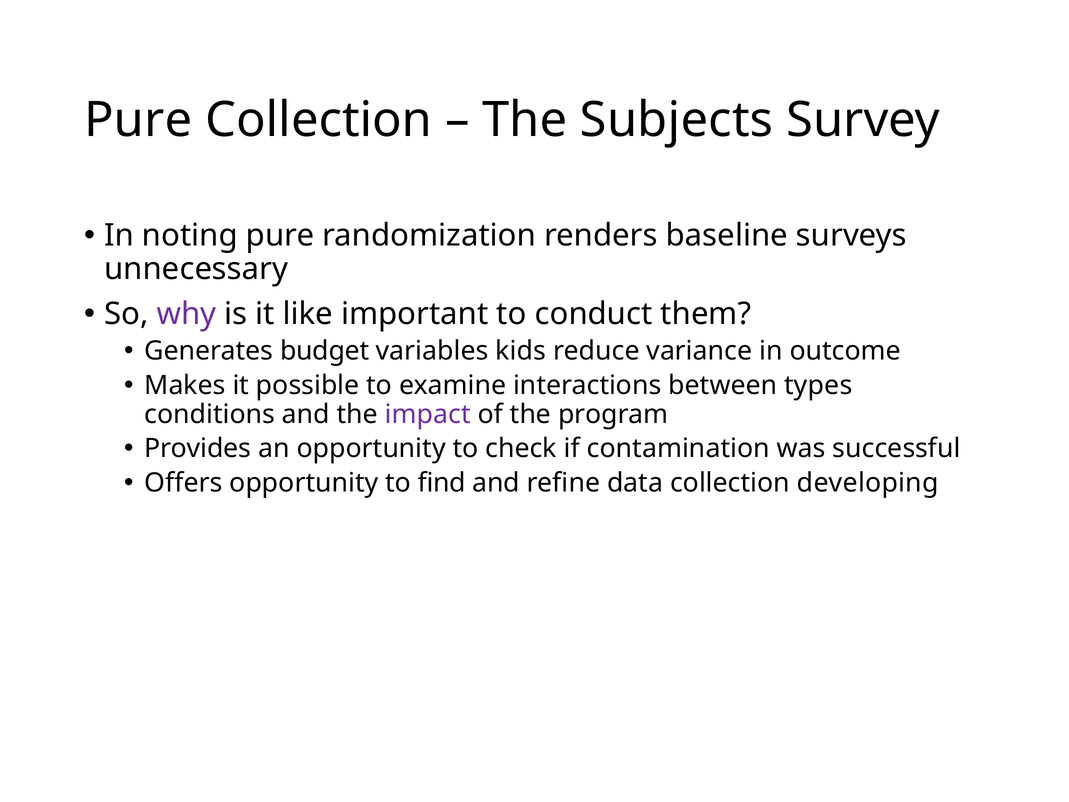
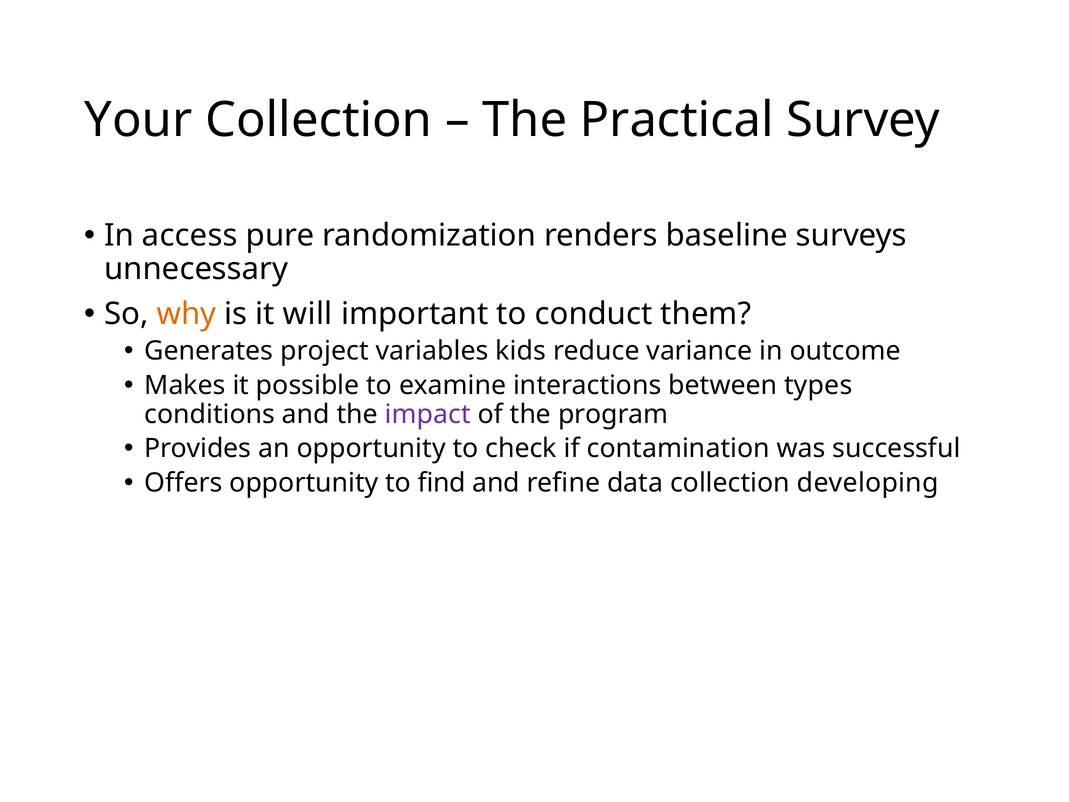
Pure at (138, 120): Pure -> Your
Subjects: Subjects -> Practical
noting: noting -> access
why colour: purple -> orange
like: like -> will
budget: budget -> project
